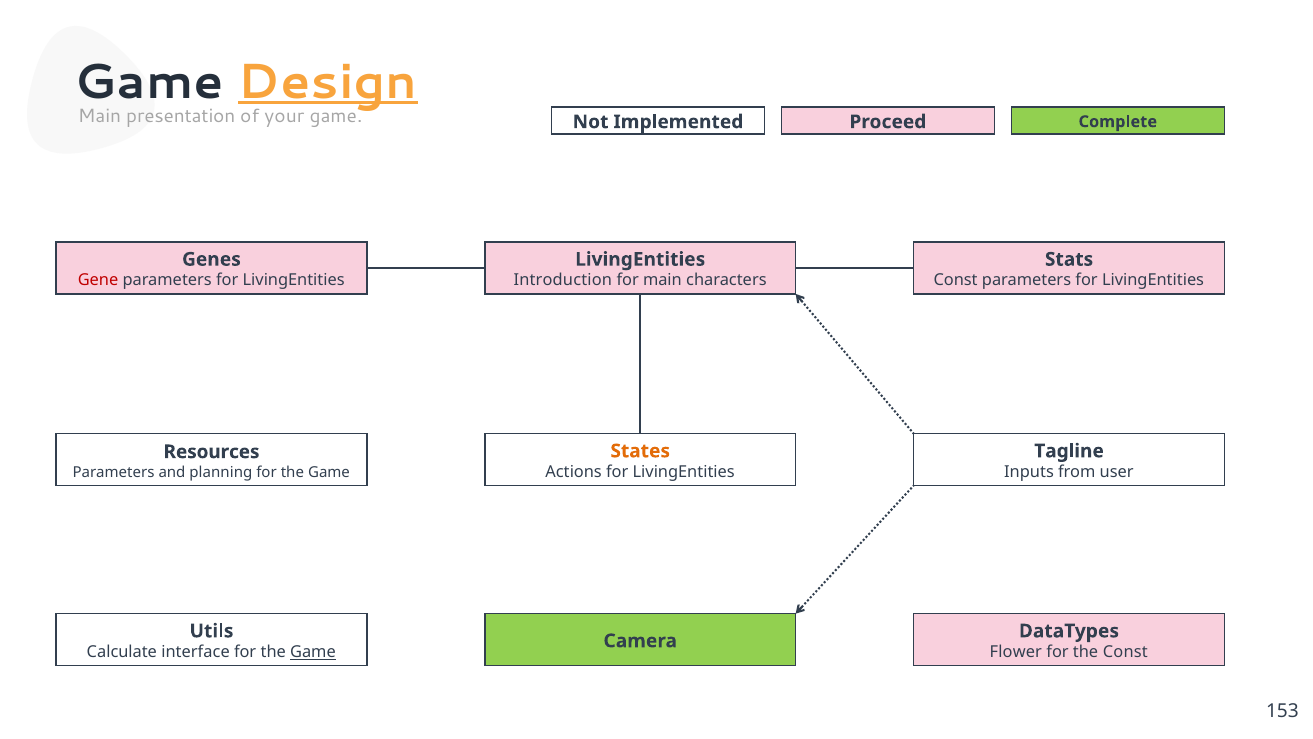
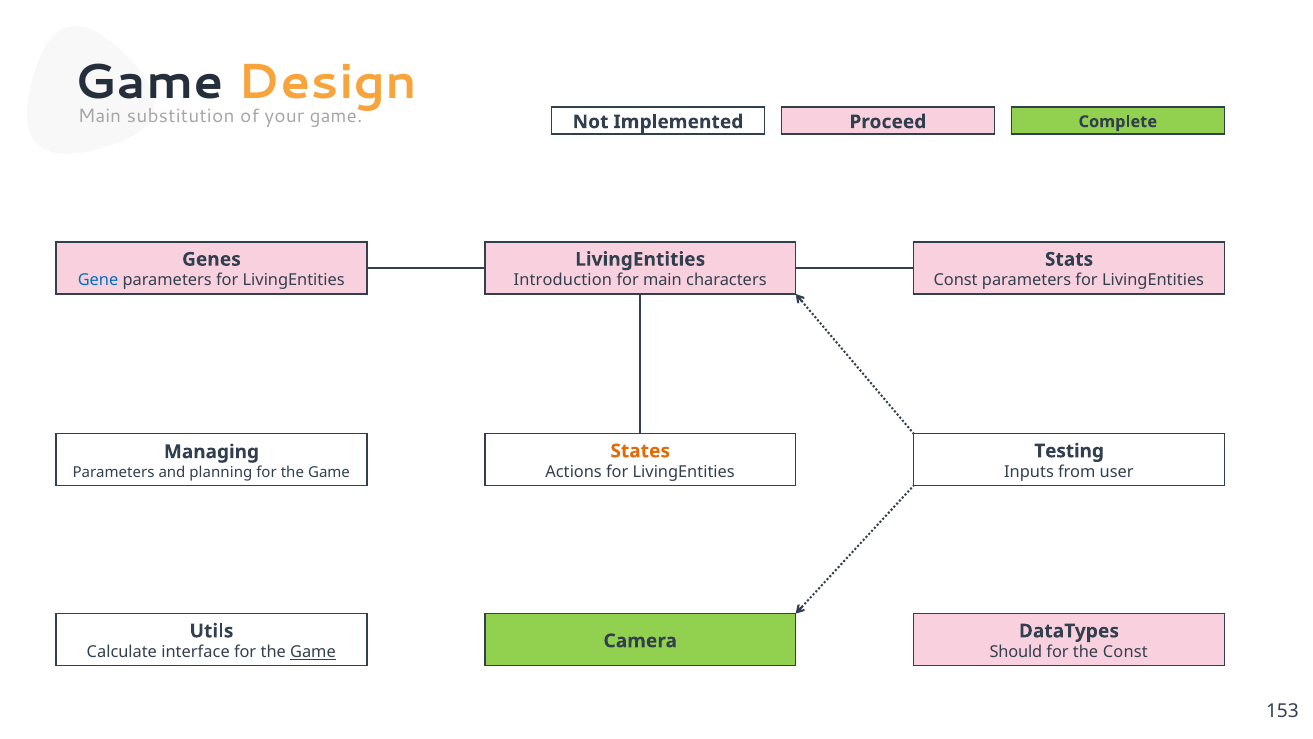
Design underline: present -> none
presentation: presentation -> substitution
Gene colour: red -> blue
Tagline: Tagline -> Testing
Resources: Resources -> Managing
Flower: Flower -> Should
